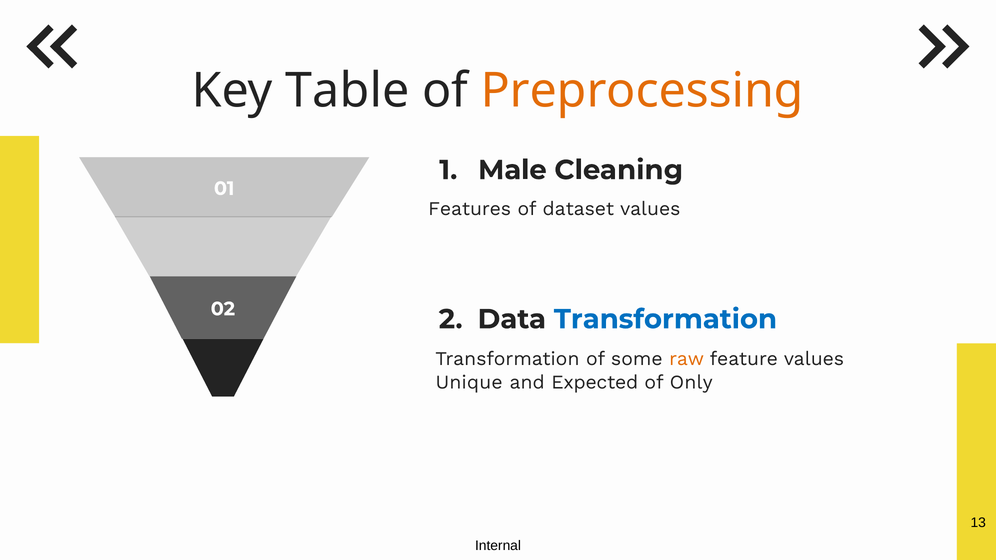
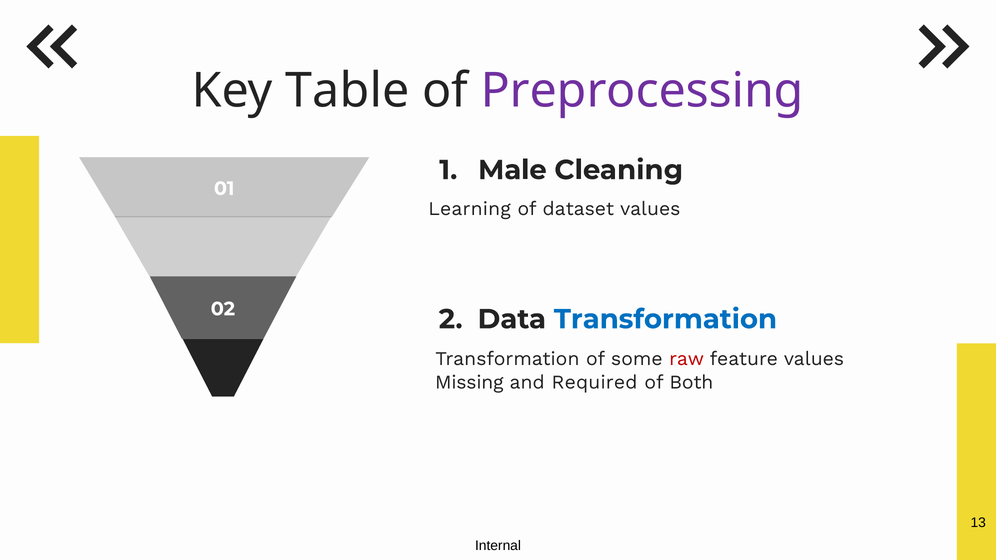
Preprocessing colour: orange -> purple
Features: Features -> Learning
raw colour: orange -> red
Unique: Unique -> Missing
Expected: Expected -> Required
Only: Only -> Both
